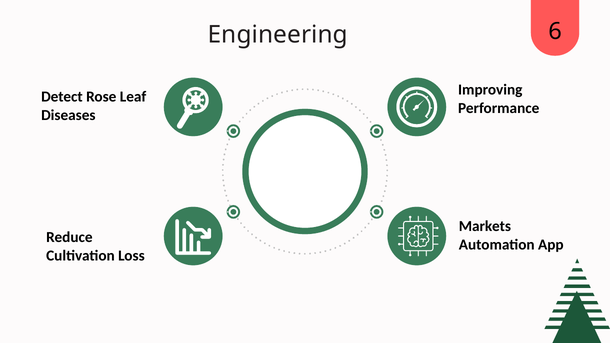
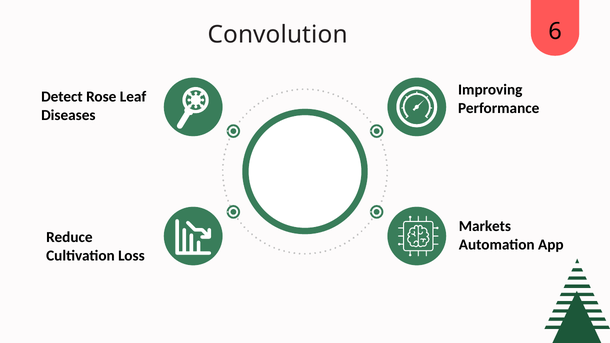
Engineering: Engineering -> Convolution
